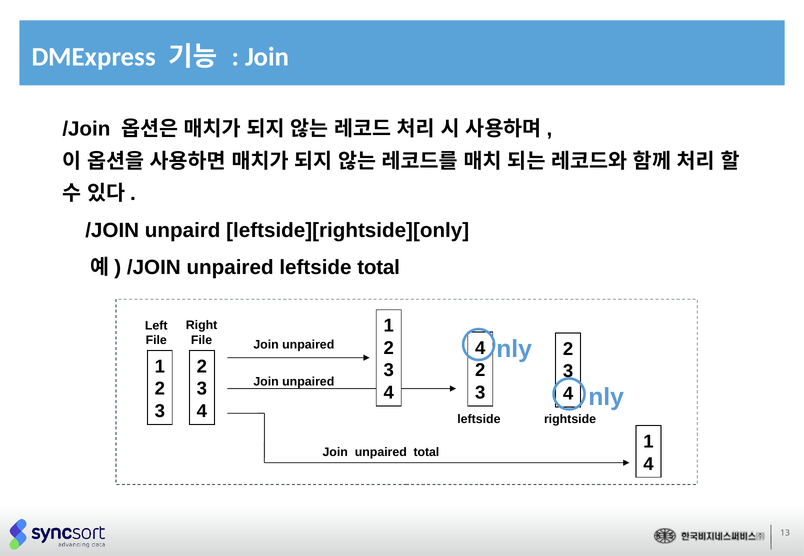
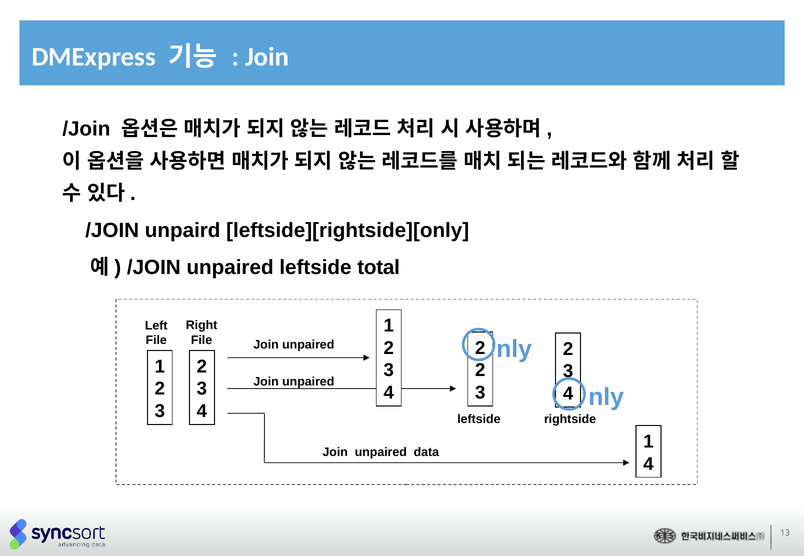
unpaired 4: 4 -> 2
unpaired total: total -> data
